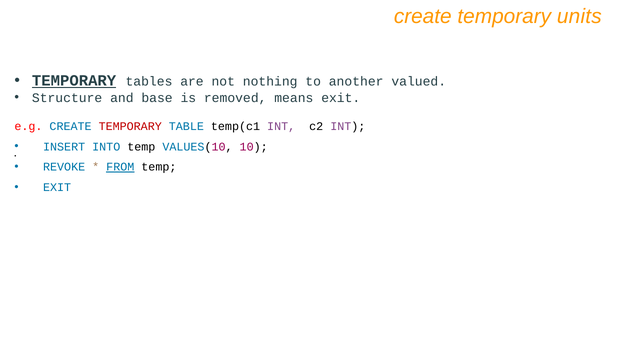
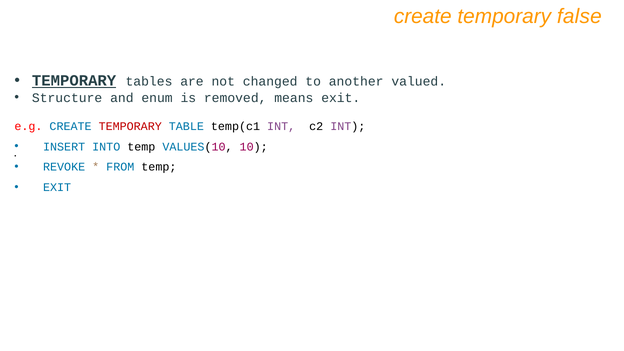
units: units -> false
nothing: nothing -> changed
base: base -> enum
FROM underline: present -> none
